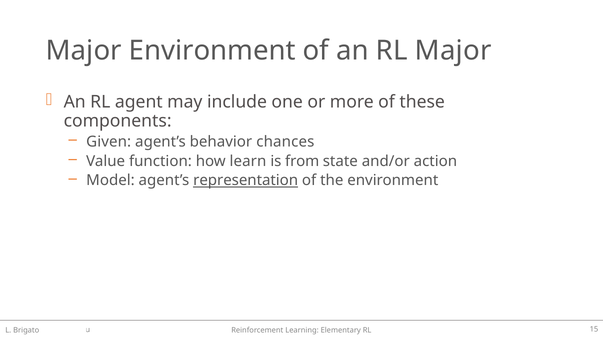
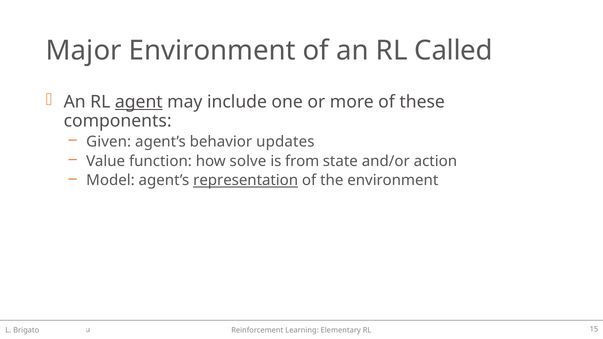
RL Major: Major -> Called
agent underline: none -> present
chances: chances -> updates
learn: learn -> solve
